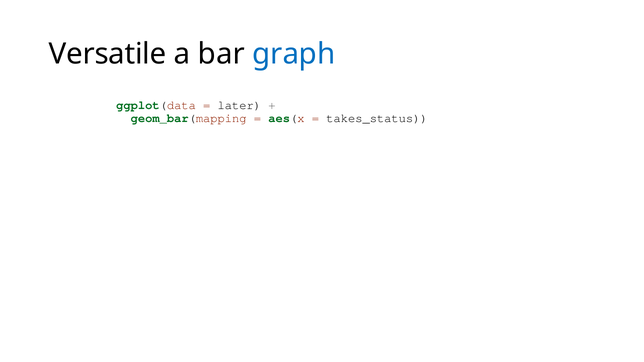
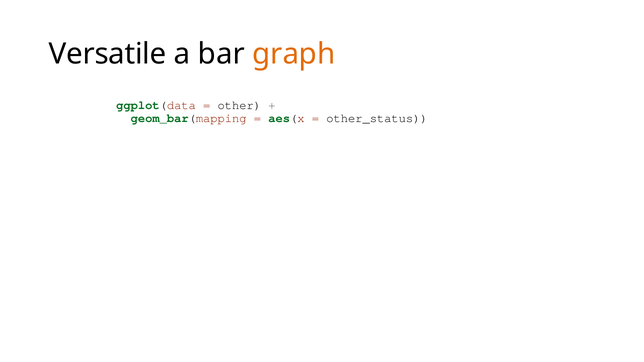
graph colour: blue -> orange
later: later -> other
takes_status: takes_status -> other_status
